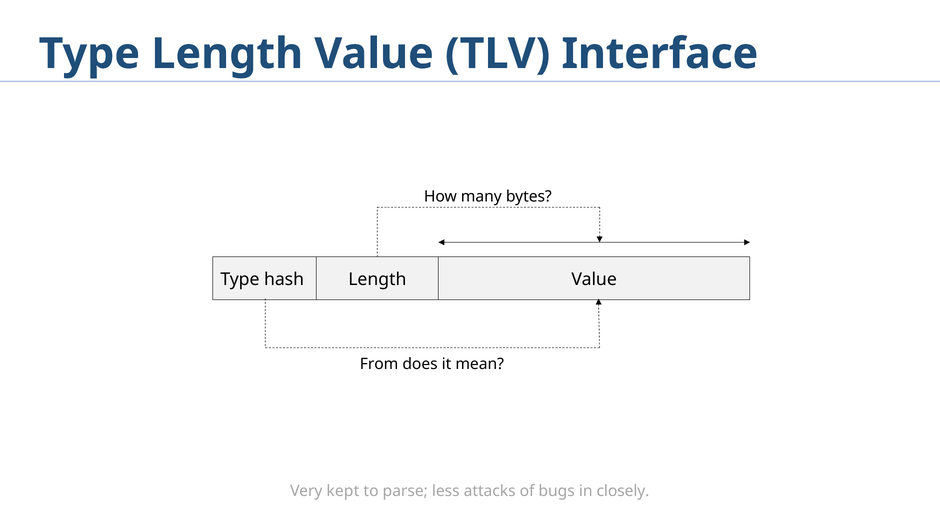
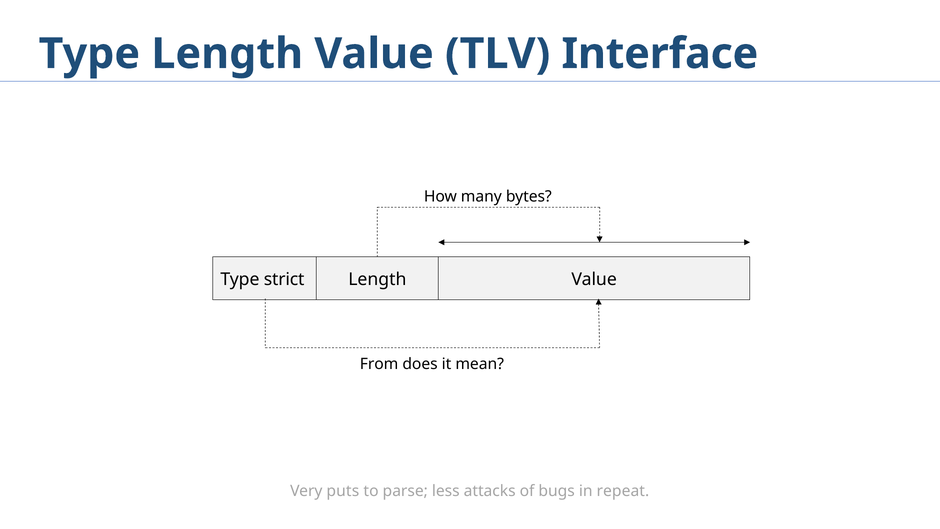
hash: hash -> strict
kept: kept -> puts
closely: closely -> repeat
